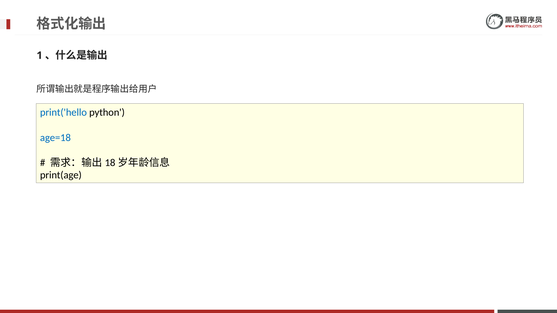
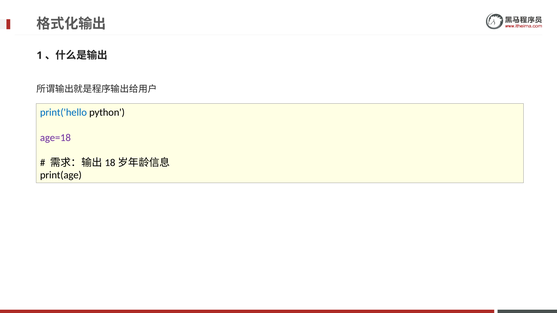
age=18 colour: blue -> purple
